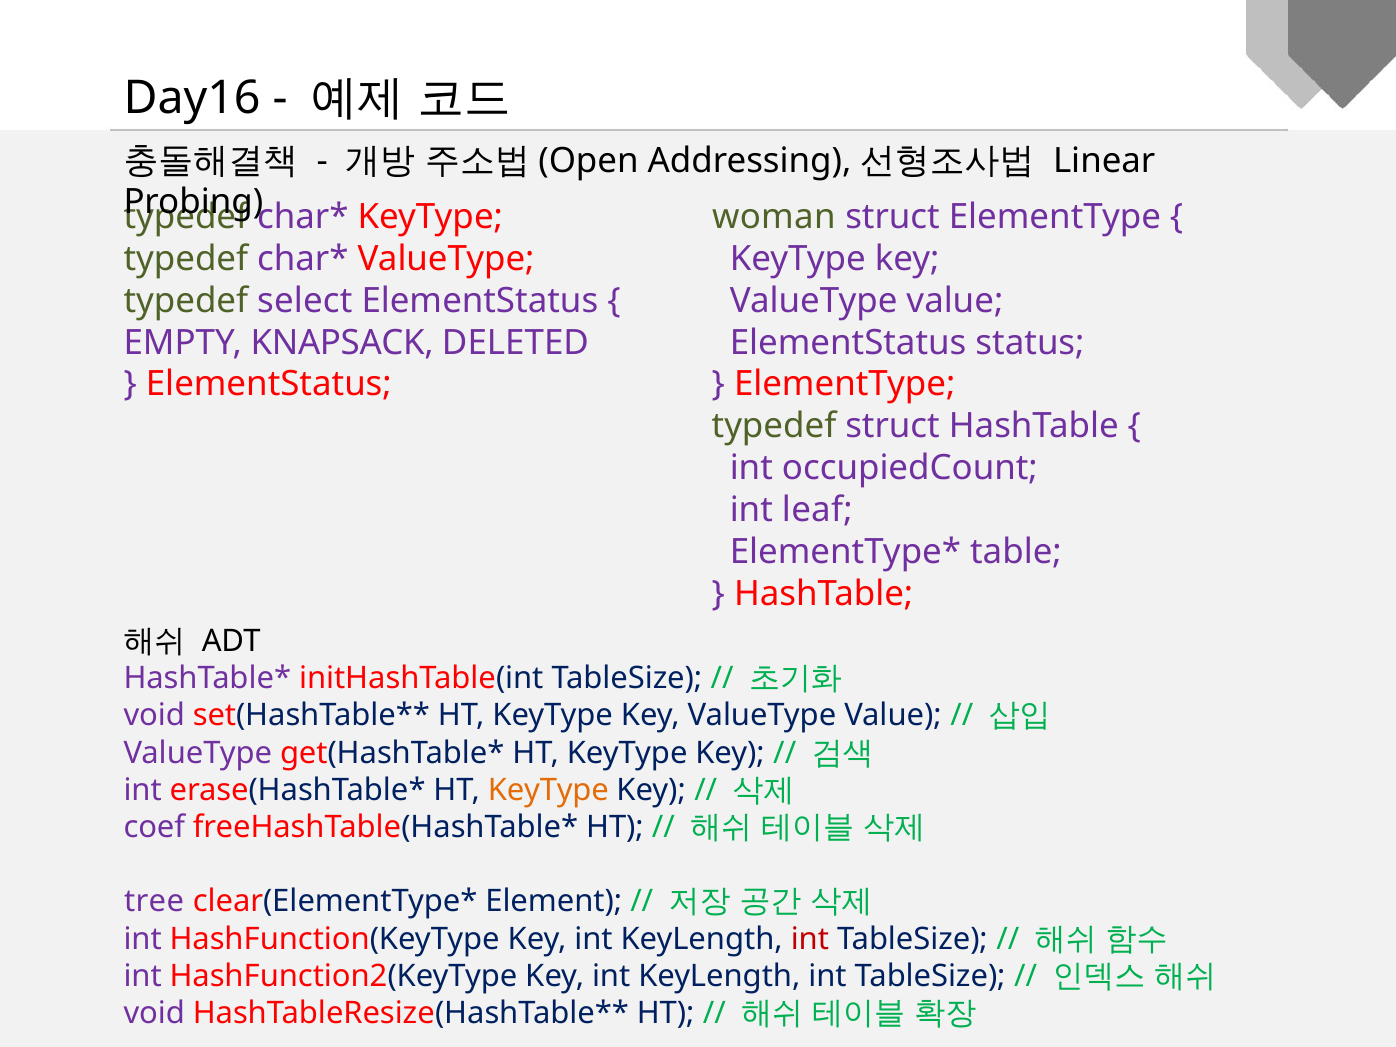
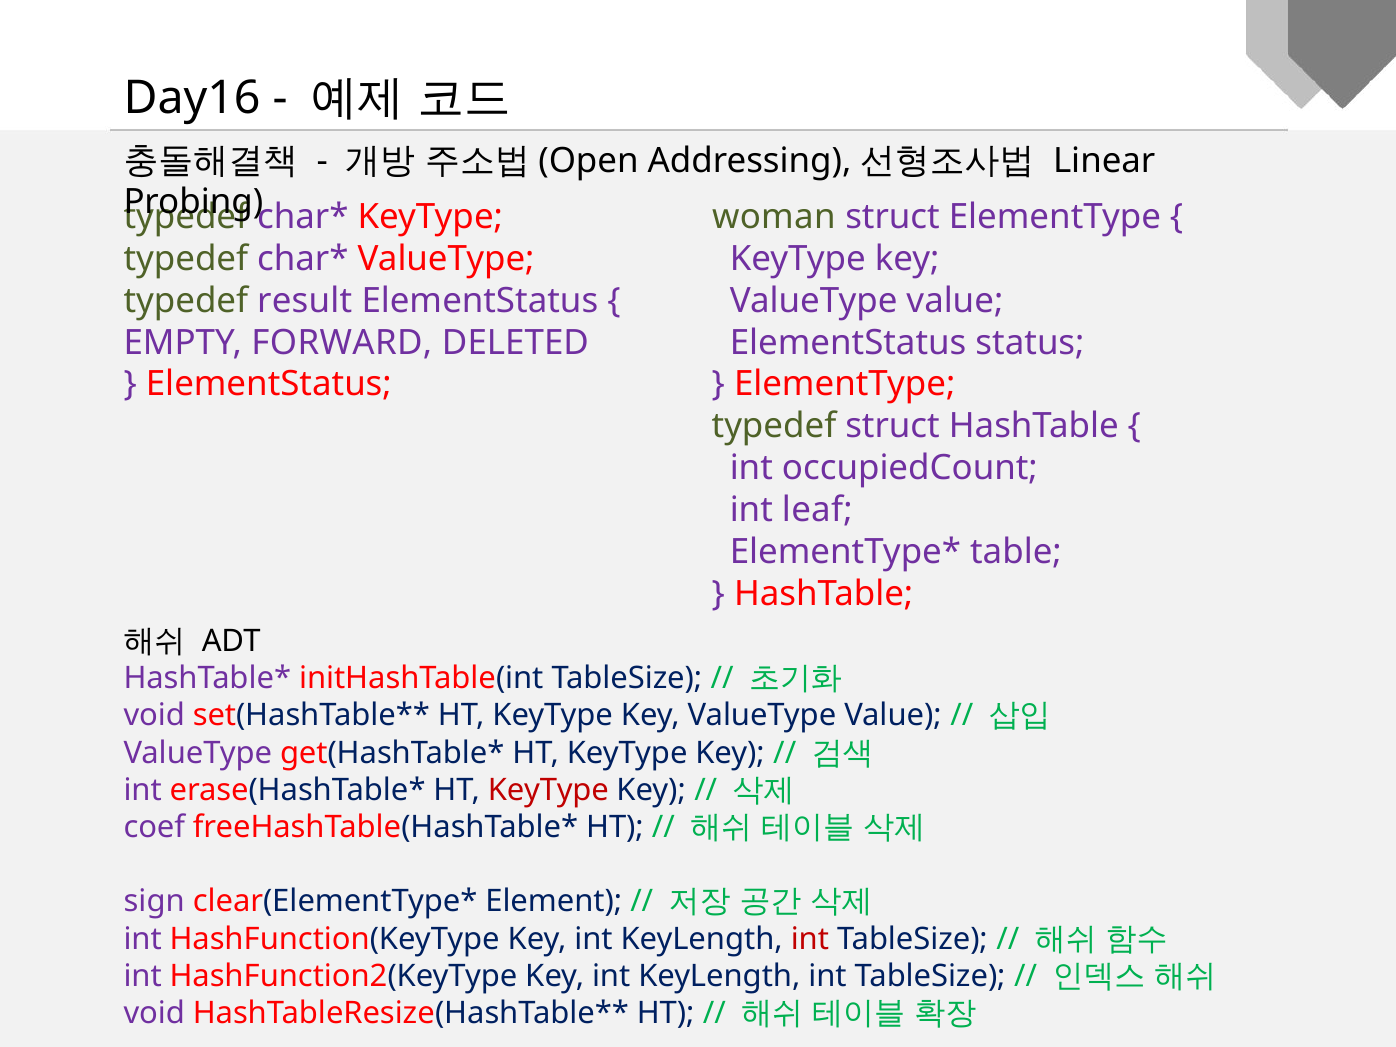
select: select -> result
KNAPSACK: KNAPSACK -> FORWARD
KeyType at (548, 790) colour: orange -> red
tree: tree -> sign
